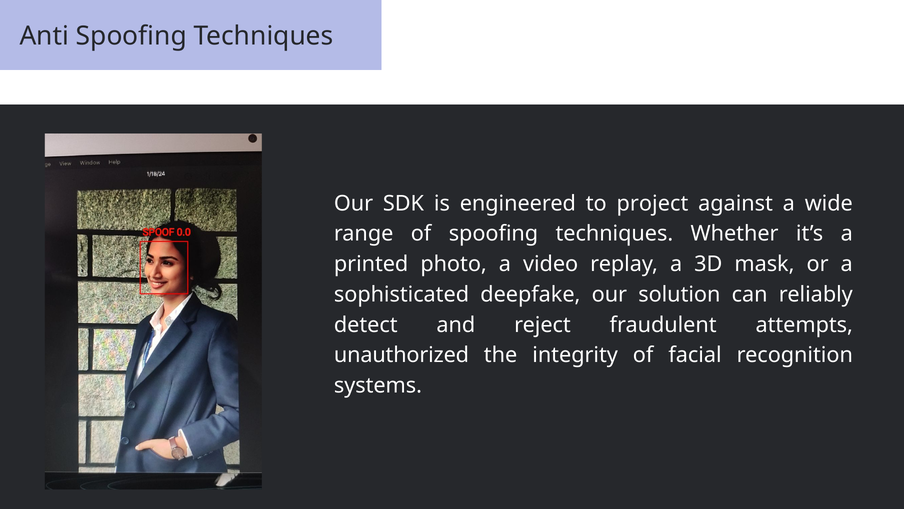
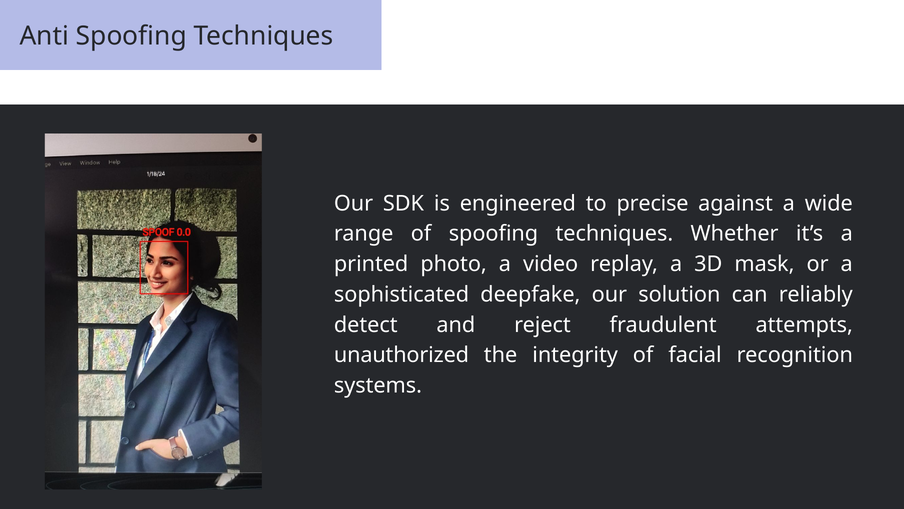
project: project -> precise
